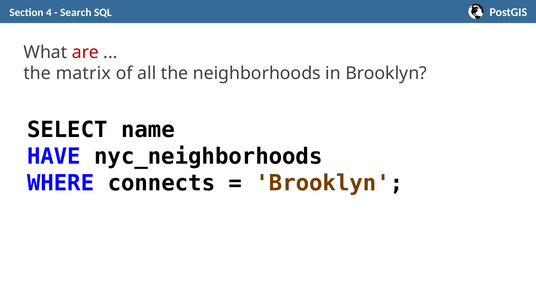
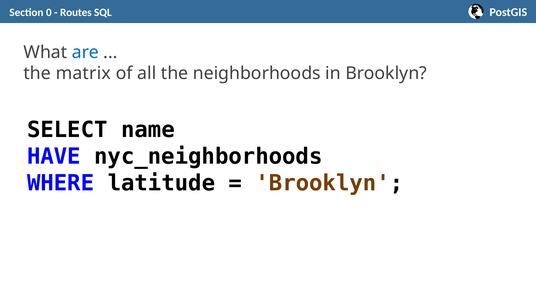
4: 4 -> 0
Search: Search -> Routes
are colour: red -> blue
connects: connects -> latitude
